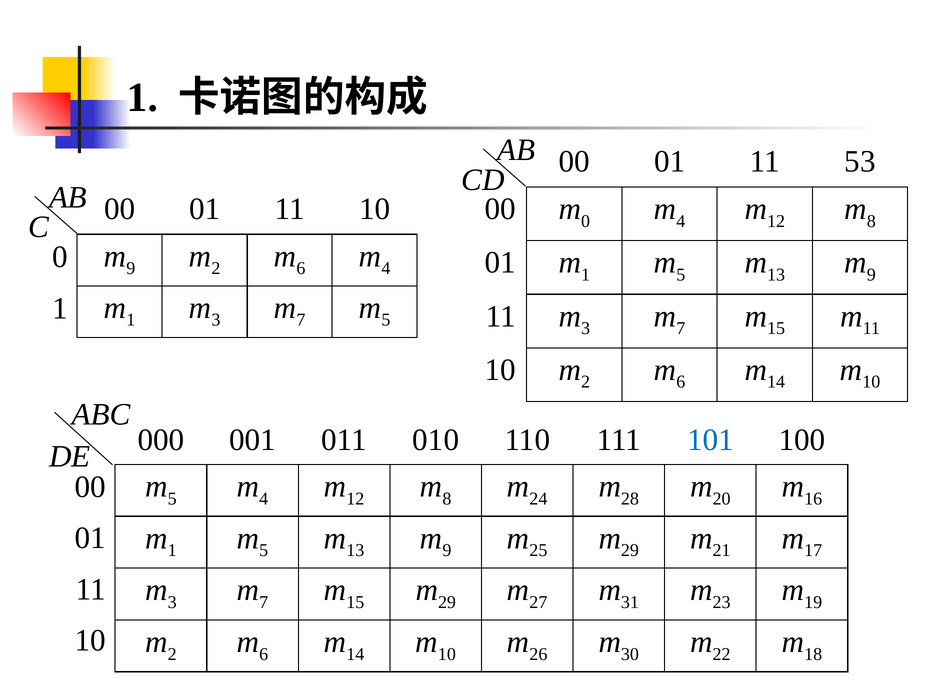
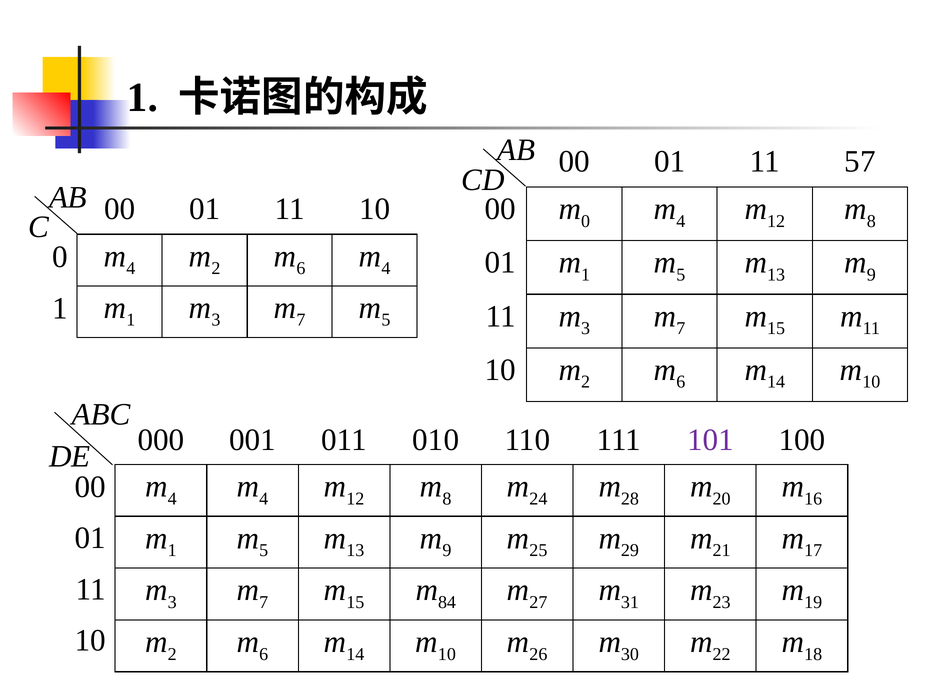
53: 53 -> 57
9 at (131, 269): 9 -> 4
101 colour: blue -> purple
5 at (172, 499): 5 -> 4
29 at (447, 603): 29 -> 84
